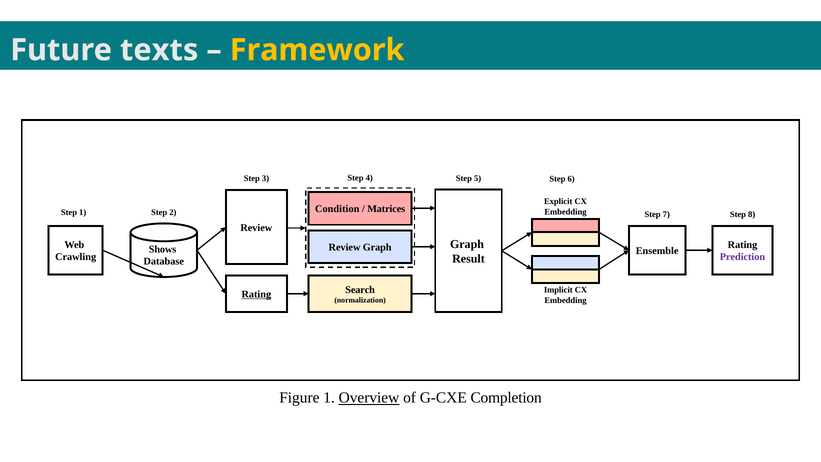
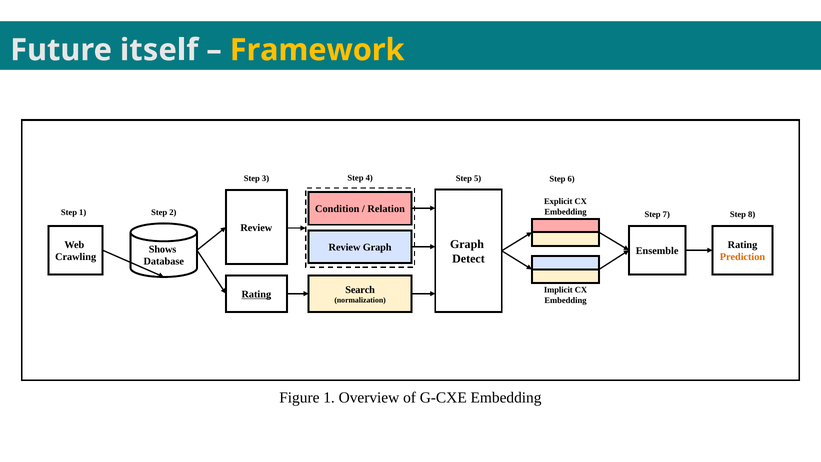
texts: texts -> itself
Matrices: Matrices -> Relation
Prediction colour: purple -> orange
Result: Result -> Detect
Overview underline: present -> none
G-CXE Completion: Completion -> Embedding
